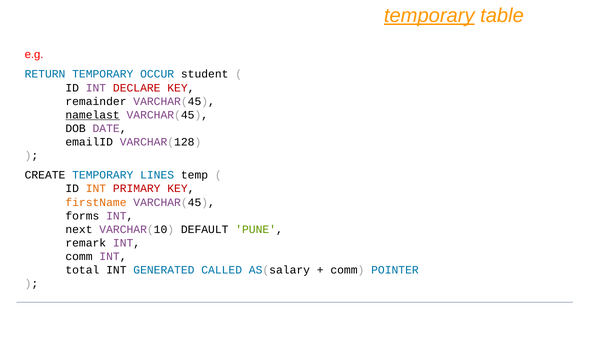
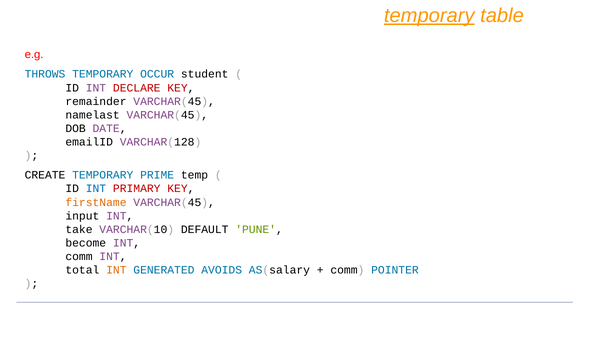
RETURN: RETURN -> THROWS
namelast underline: present -> none
LINES: LINES -> PRIME
INT at (96, 189) colour: orange -> blue
forms: forms -> input
next: next -> take
remark: remark -> become
INT at (116, 271) colour: black -> orange
CALLED: CALLED -> AVOIDS
